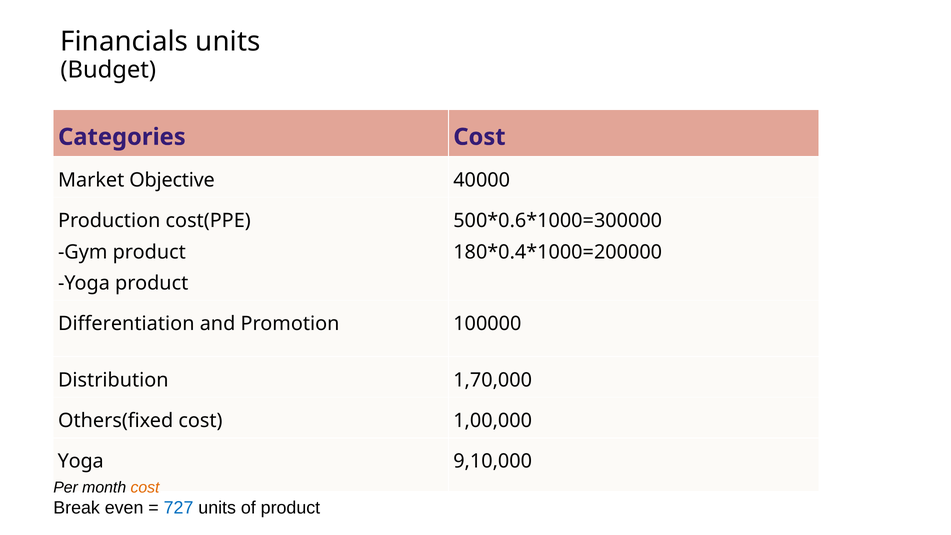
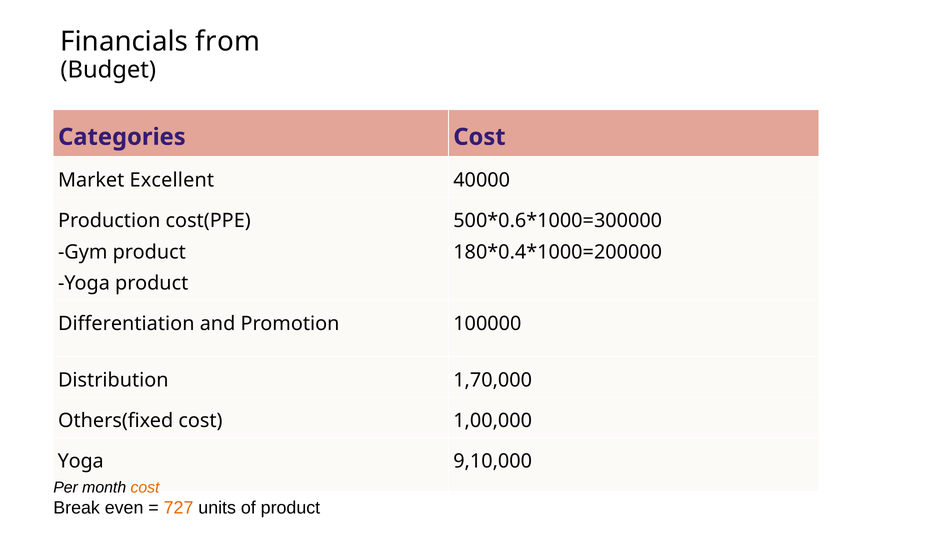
Financials units: units -> from
Objective: Objective -> Excellent
727 colour: blue -> orange
